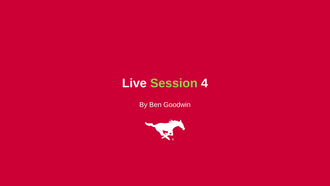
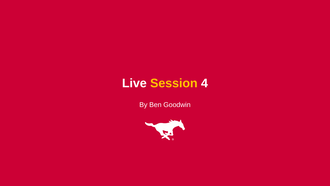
Session colour: light green -> yellow
